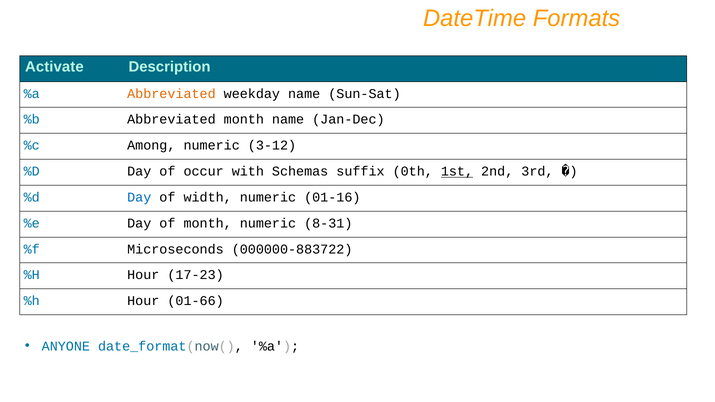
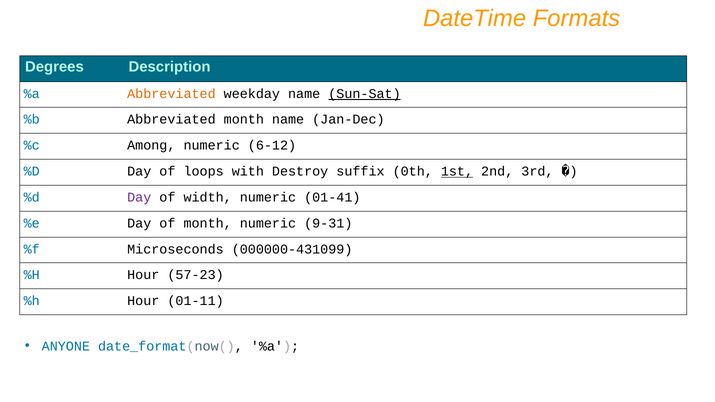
Activate: Activate -> Degrees
Sun-Sat underline: none -> present
3-12: 3-12 -> 6-12
occur: occur -> loops
Schemas: Schemas -> Destroy
Day at (139, 197) colour: blue -> purple
01-16: 01-16 -> 01-41
8-31: 8-31 -> 9-31
000000-883722: 000000-883722 -> 000000-431099
17-23: 17-23 -> 57-23
01-66: 01-66 -> 01-11
